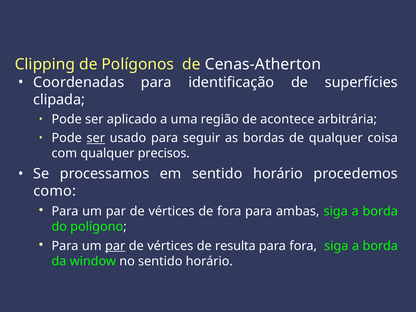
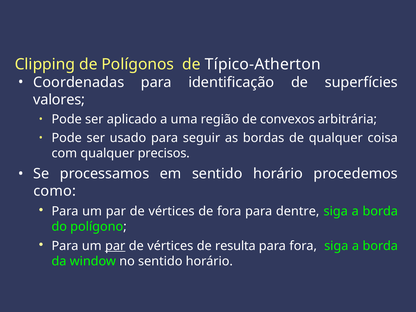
Cenas-Atherton: Cenas-Atherton -> Típico-Atherton
clipada: clipada -> valores
acontece: acontece -> convexos
ser at (96, 138) underline: present -> none
ambas: ambas -> dentre
